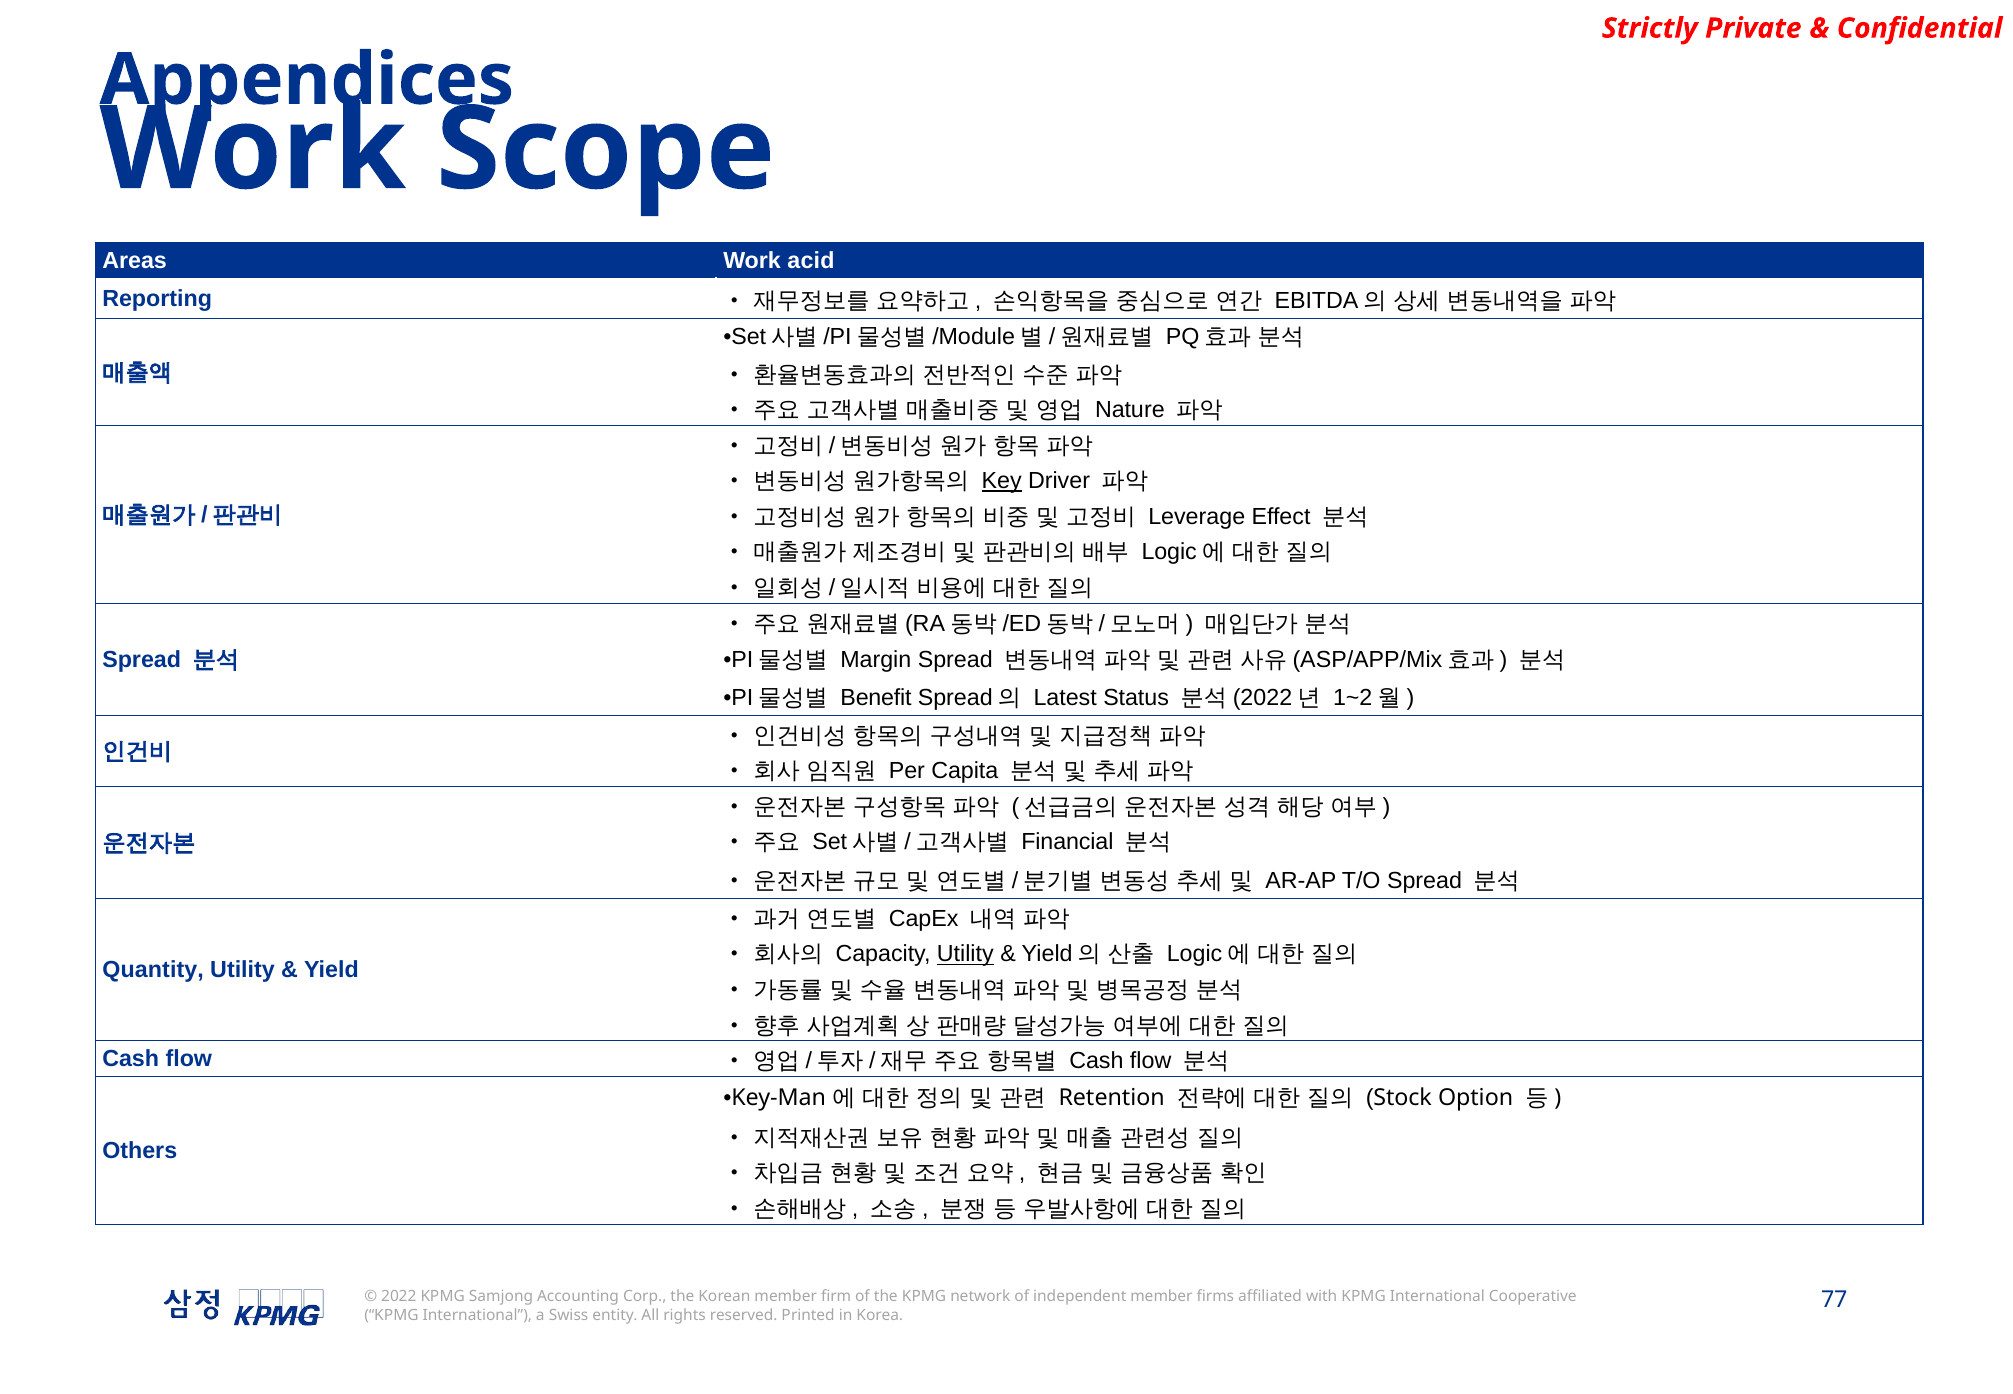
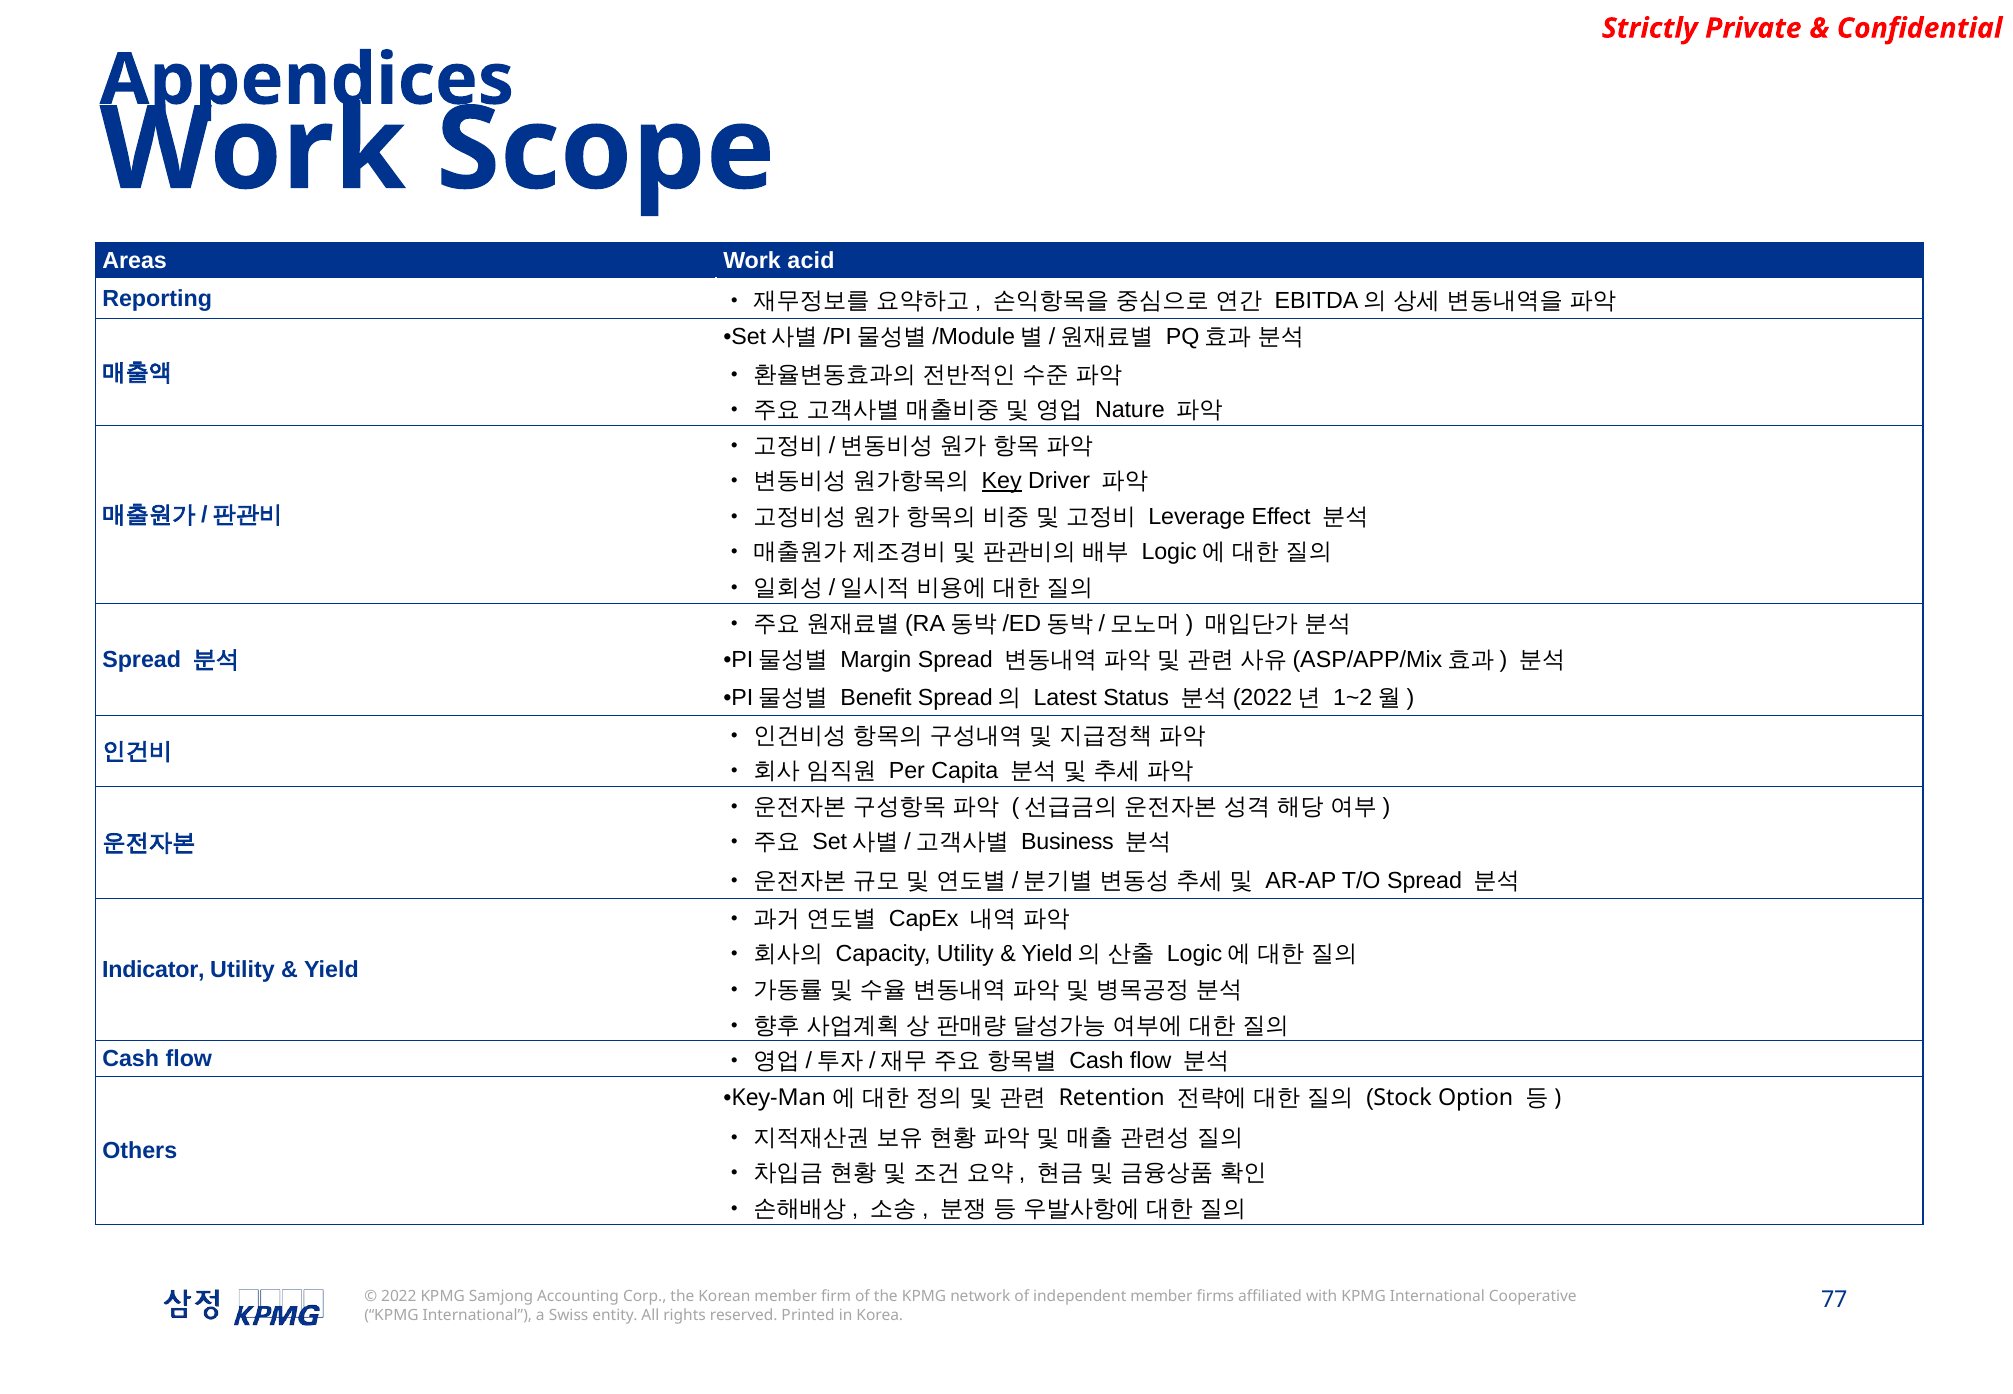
Financial: Financial -> Business
Utility at (965, 954) underline: present -> none
Quantity: Quantity -> Indicator
